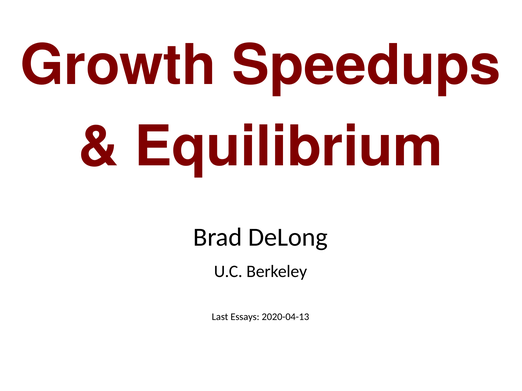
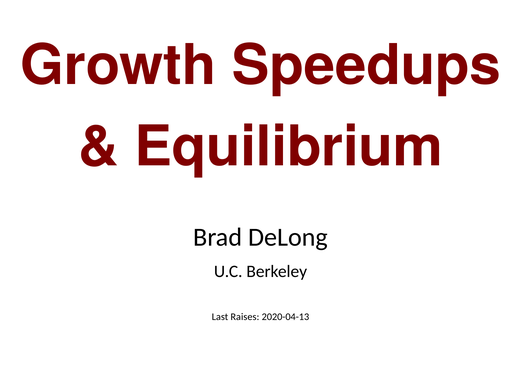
Essays: Essays -> Raises
